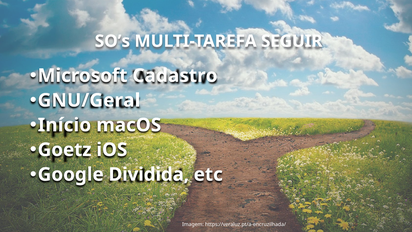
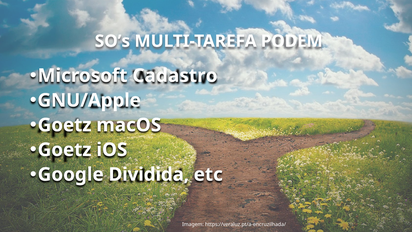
SEGUIR: SEGUIR -> PODEM
GNU/Geral: GNU/Geral -> GNU/Apple
Início at (64, 125): Início -> Goetz
